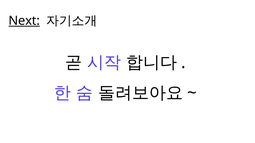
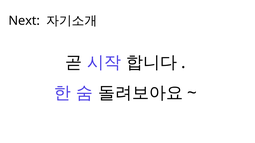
Next underline: present -> none
